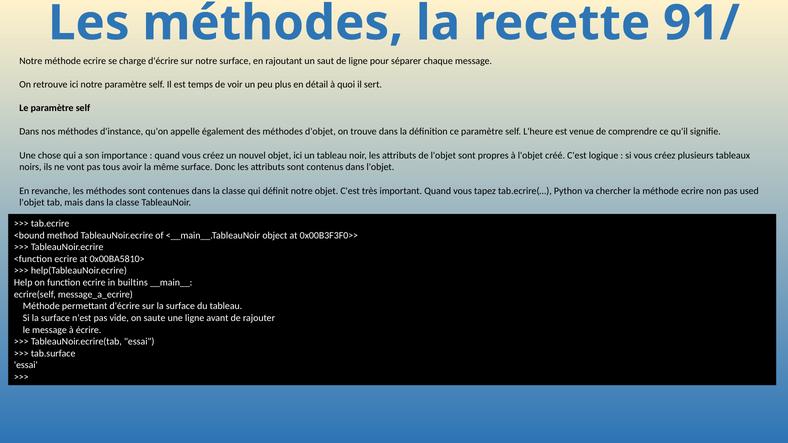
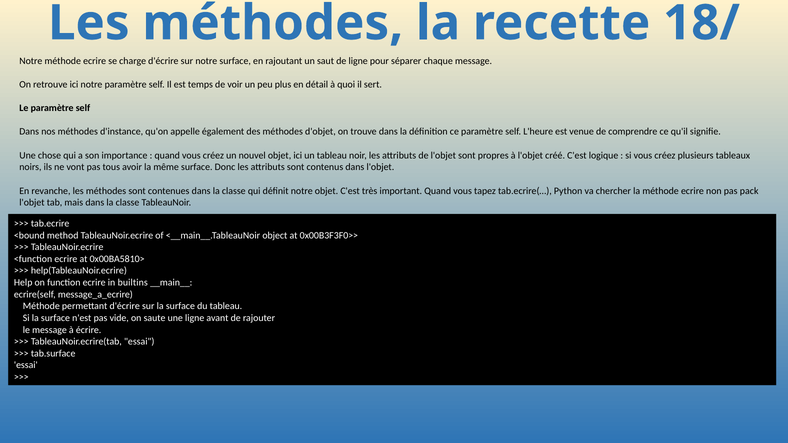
91/: 91/ -> 18/
used: used -> pack
